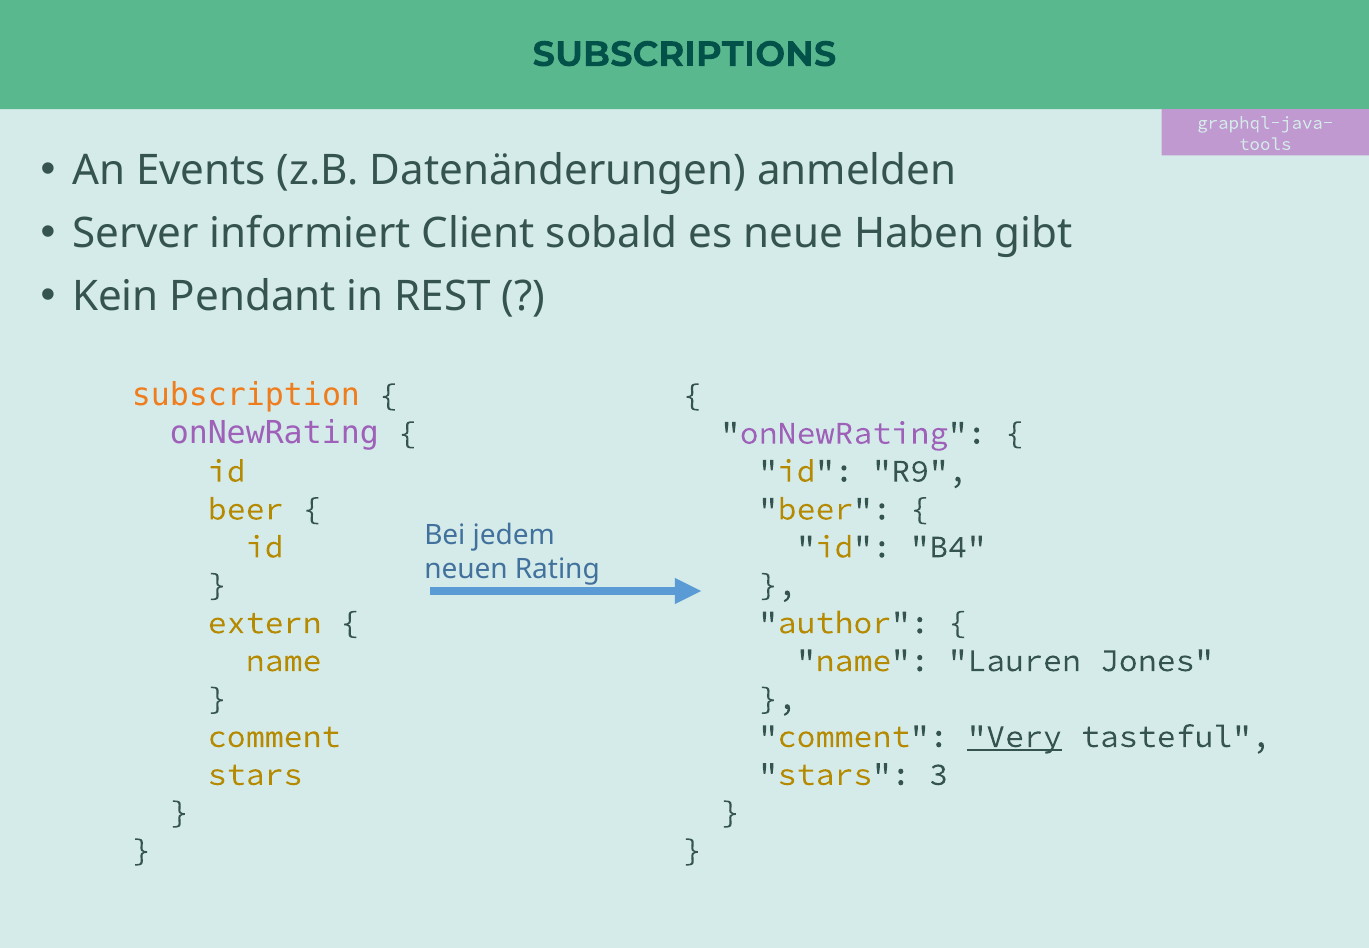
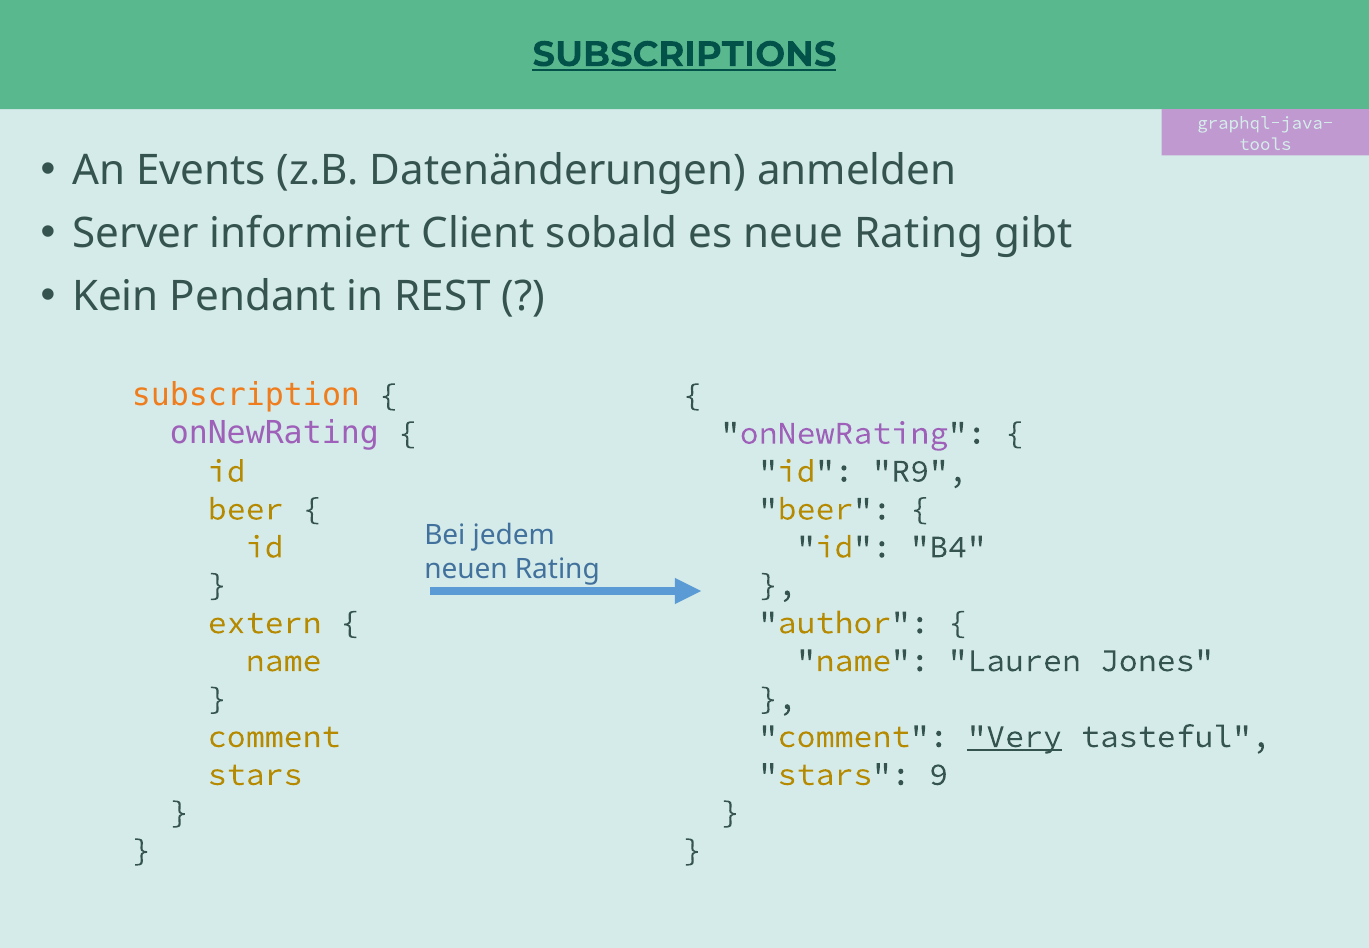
SUBSCRIPTIONS underline: none -> present
neue Haben: Haben -> Rating
3: 3 -> 9
